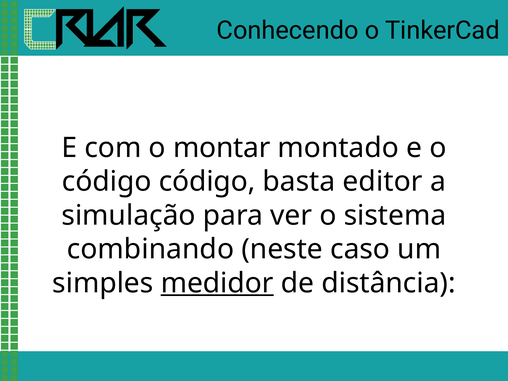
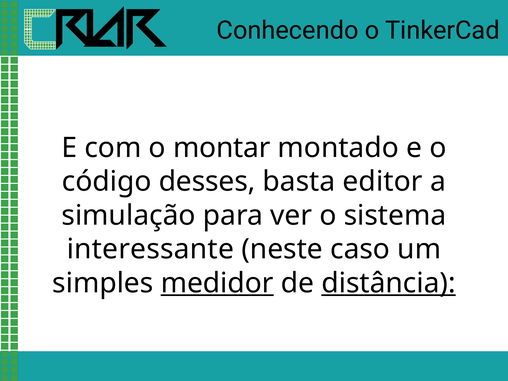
código código: código -> desses
combinando: combinando -> interessante
distância underline: none -> present
